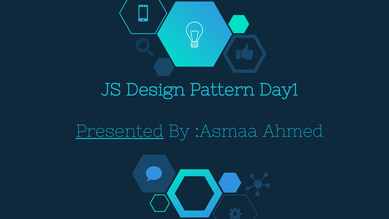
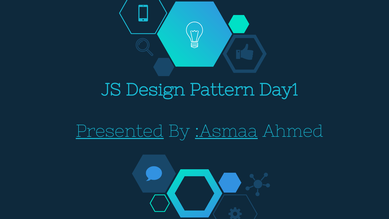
:Asmaa underline: none -> present
